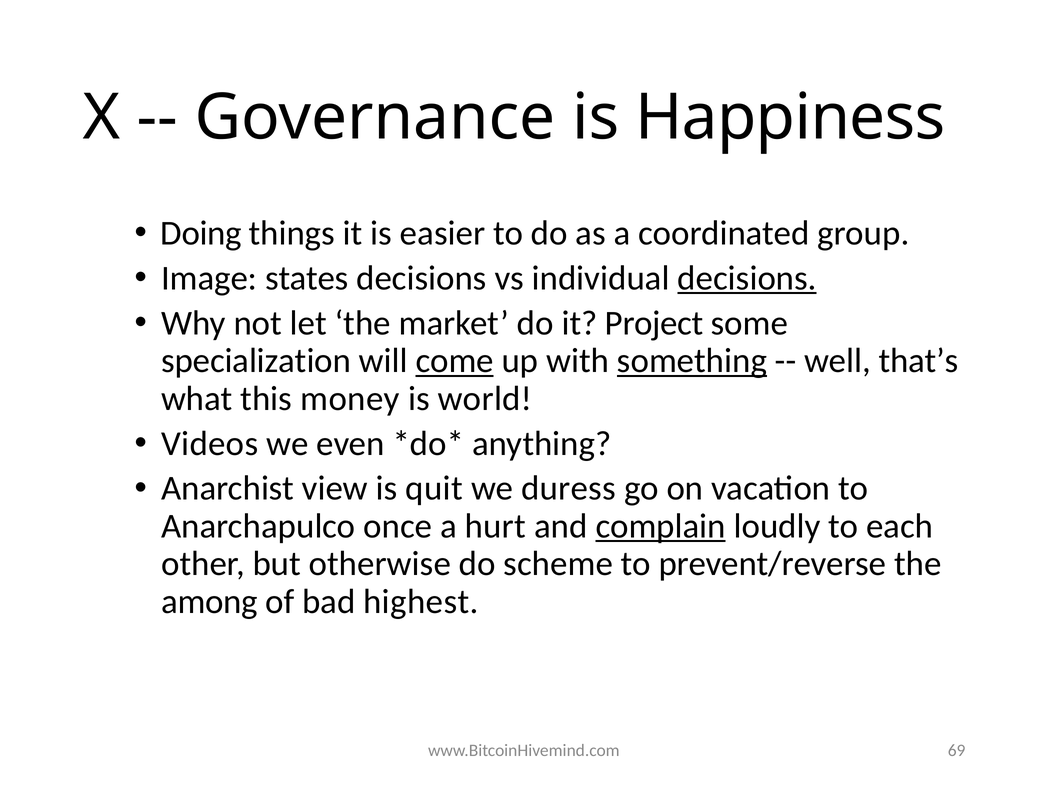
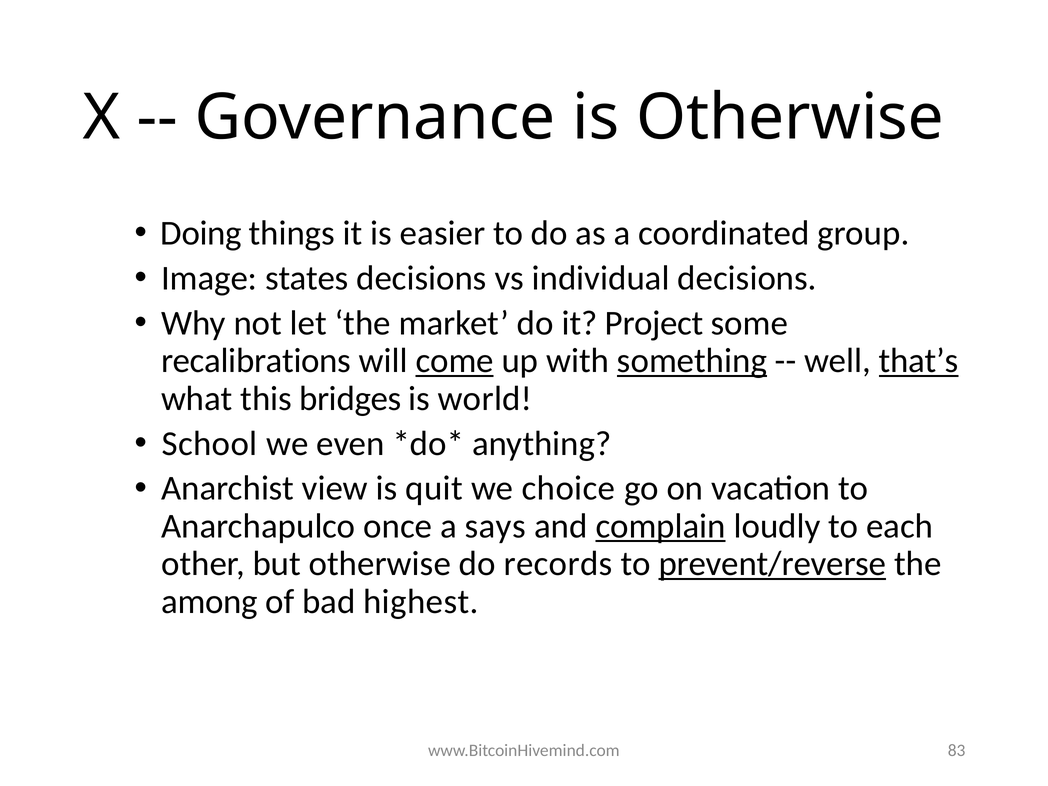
is Happiness: Happiness -> Otherwise
decisions at (747, 278) underline: present -> none
specialization: specialization -> recalibrations
that’s underline: none -> present
money: money -> bridges
Videos: Videos -> School
duress: duress -> choice
hurt: hurt -> says
scheme: scheme -> records
prevent/reverse underline: none -> present
69: 69 -> 83
